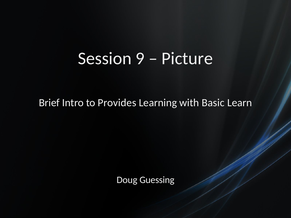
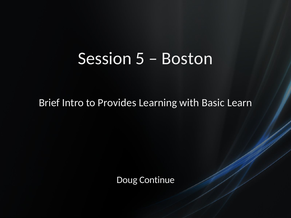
9: 9 -> 5
Picture: Picture -> Boston
Guessing: Guessing -> Continue
